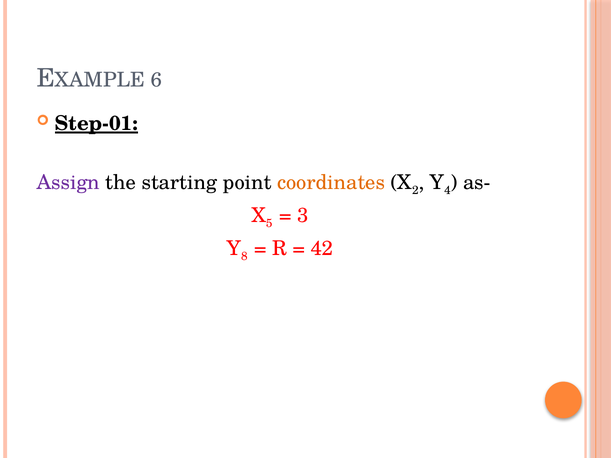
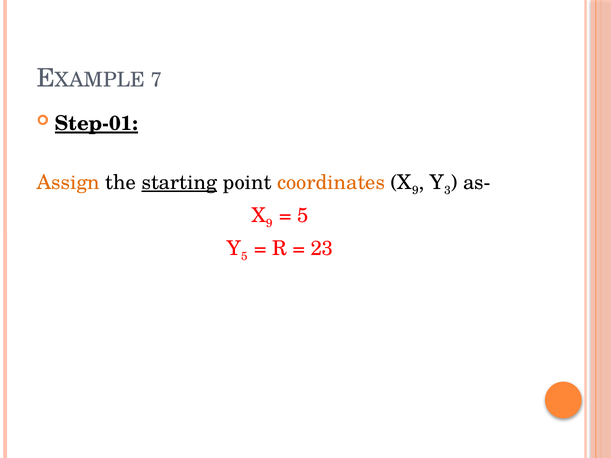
6: 6 -> 7
Assign colour: purple -> orange
starting underline: none -> present
2 at (415, 191): 2 -> 9
4: 4 -> 3
5 at (269, 224): 5 -> 9
3 at (303, 216): 3 -> 5
8 at (244, 256): 8 -> 5
42: 42 -> 23
